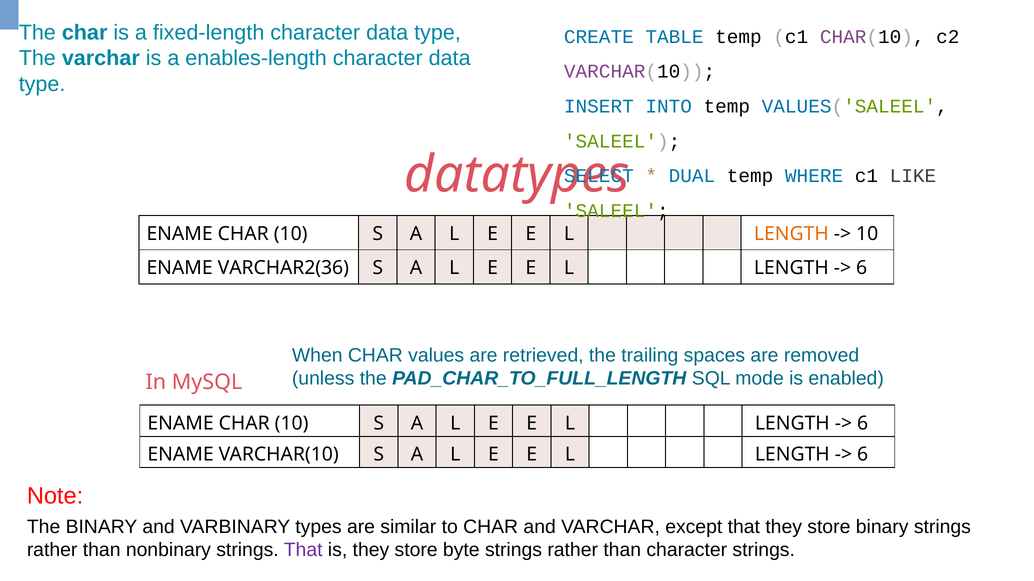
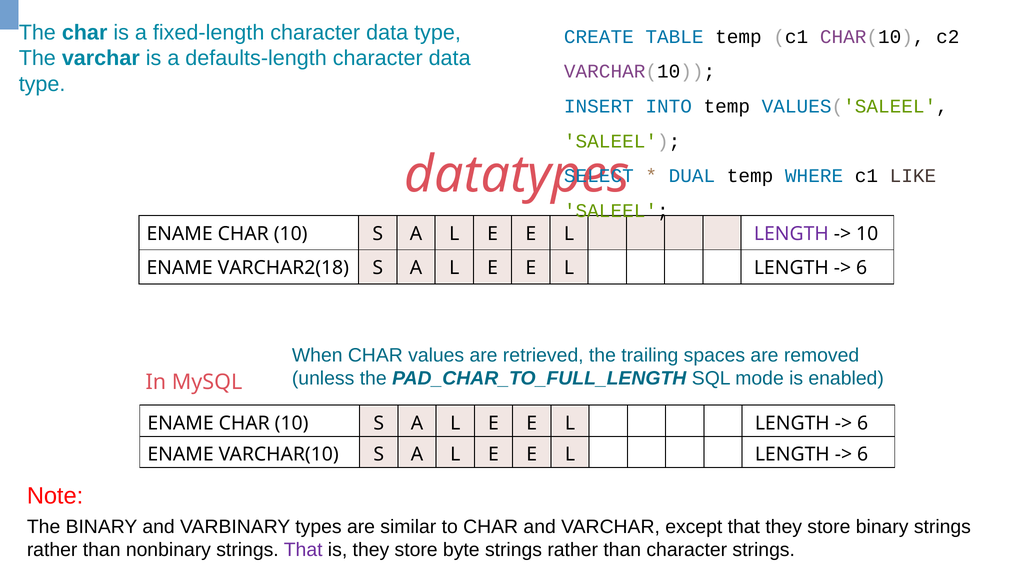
enables-length: enables-length -> defaults-length
LENGTH at (791, 234) colour: orange -> purple
VARCHAR2(36: VARCHAR2(36 -> VARCHAR2(18
